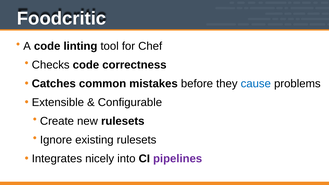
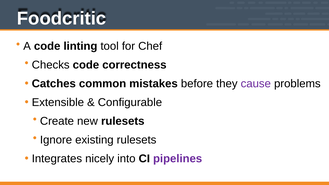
cause colour: blue -> purple
